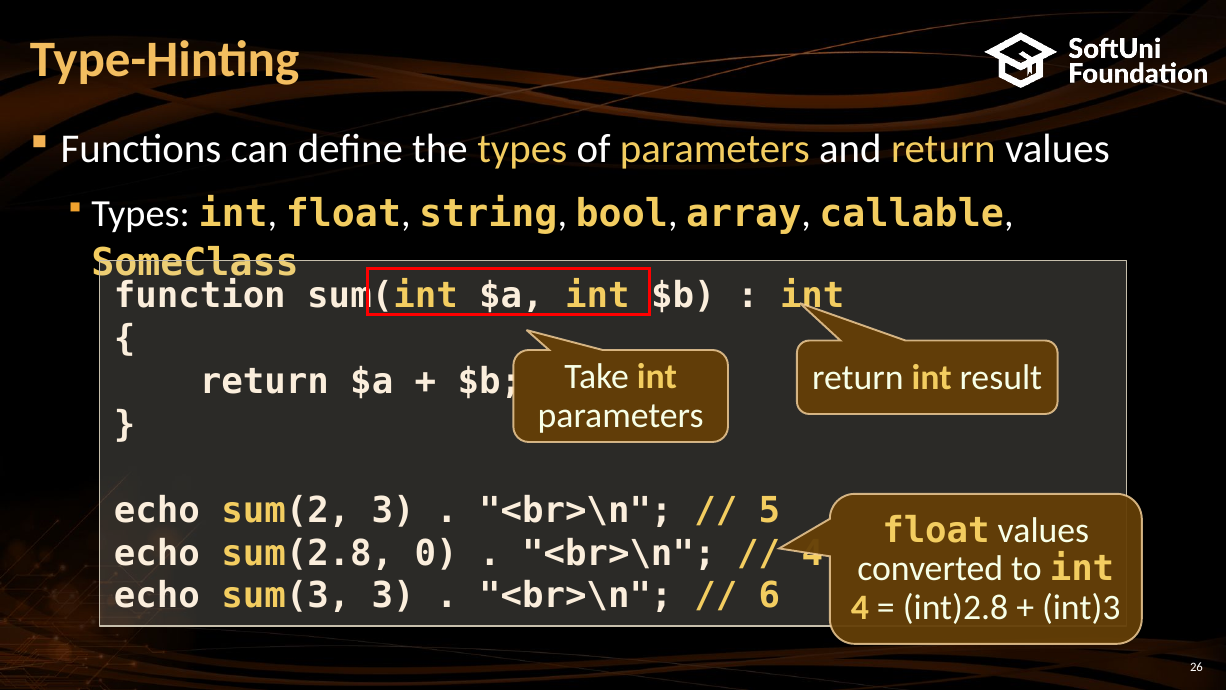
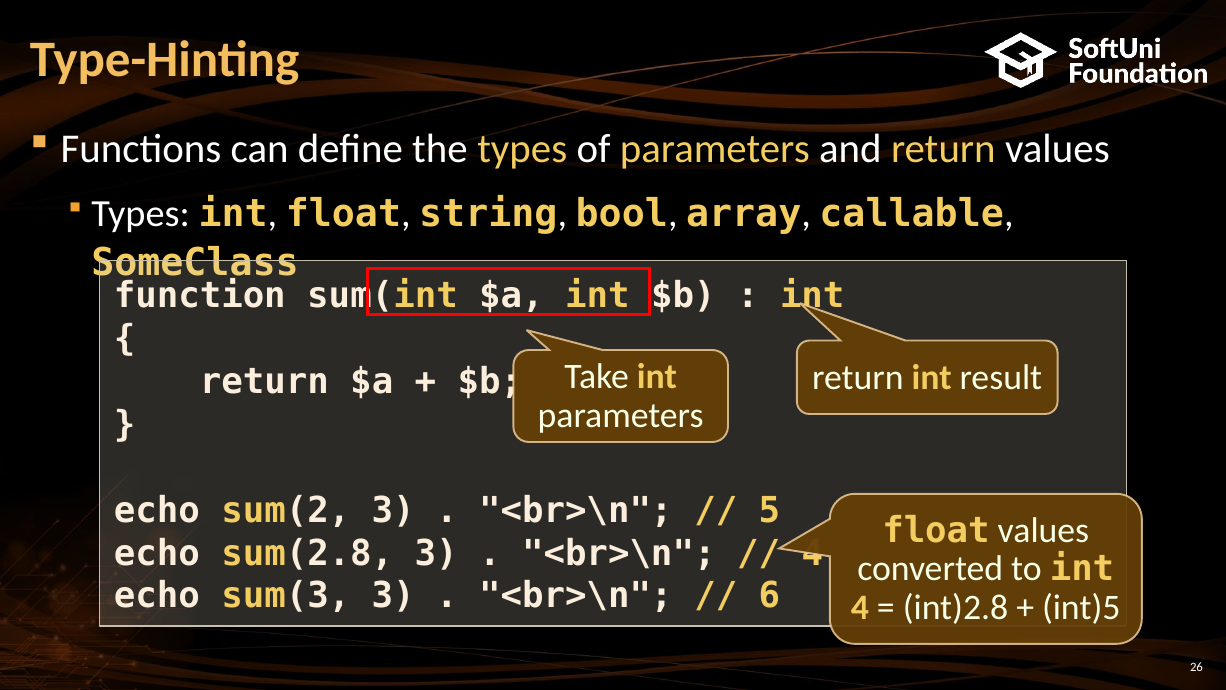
sum(2.8 0: 0 -> 3
int)3: int)3 -> int)5
